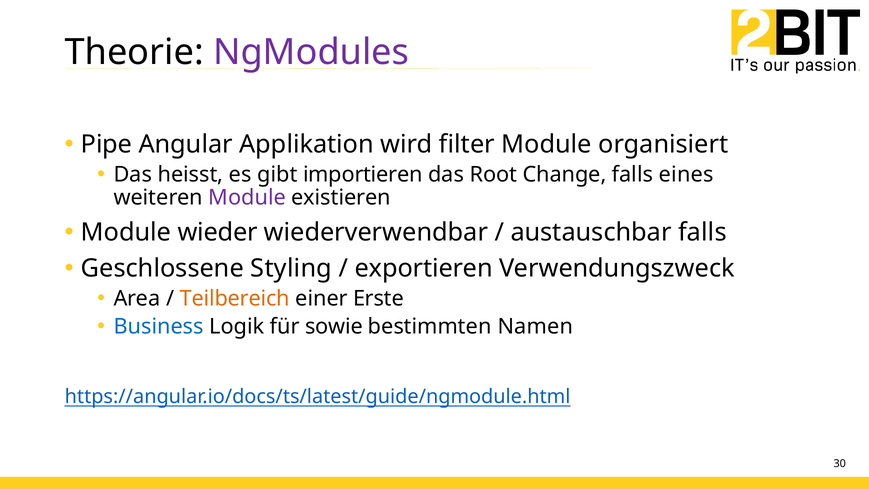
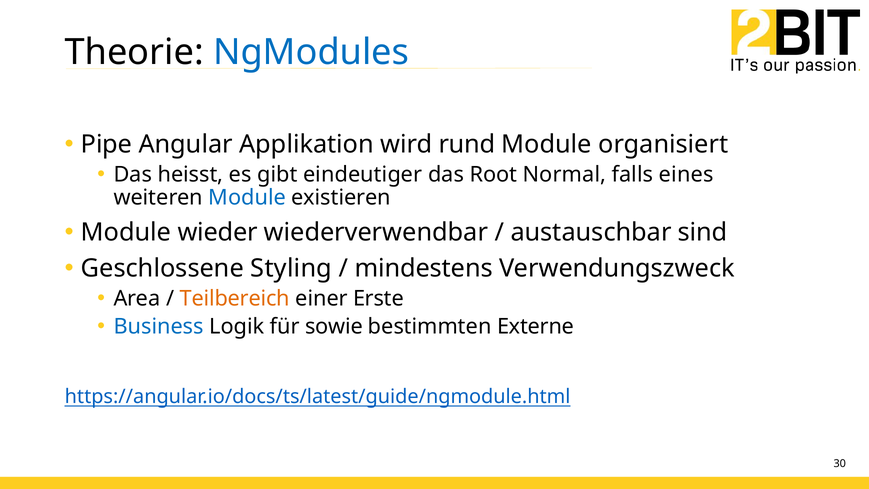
NgModules colour: purple -> blue
filter: filter -> rund
importieren: importieren -> eindeutiger
Change: Change -> Normal
Module at (247, 198) colour: purple -> blue
austauschbar falls: falls -> sind
exportieren: exportieren -> mindestens
Namen: Namen -> Externe
